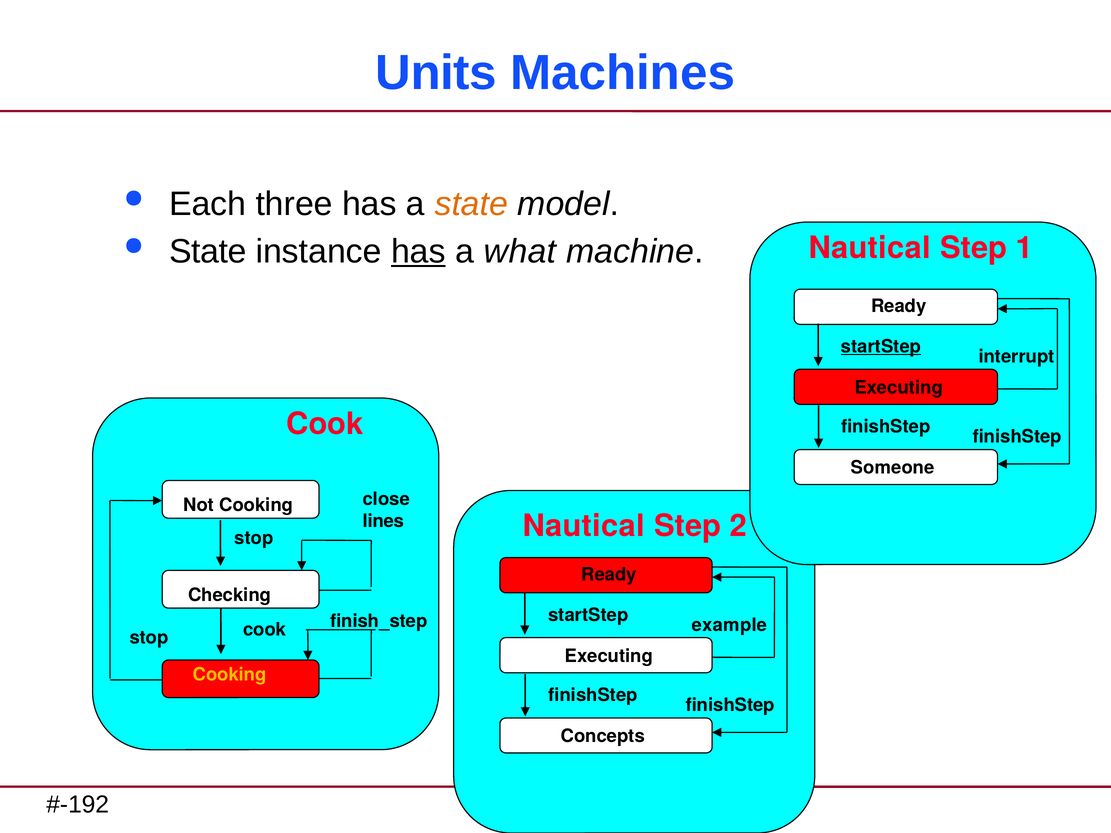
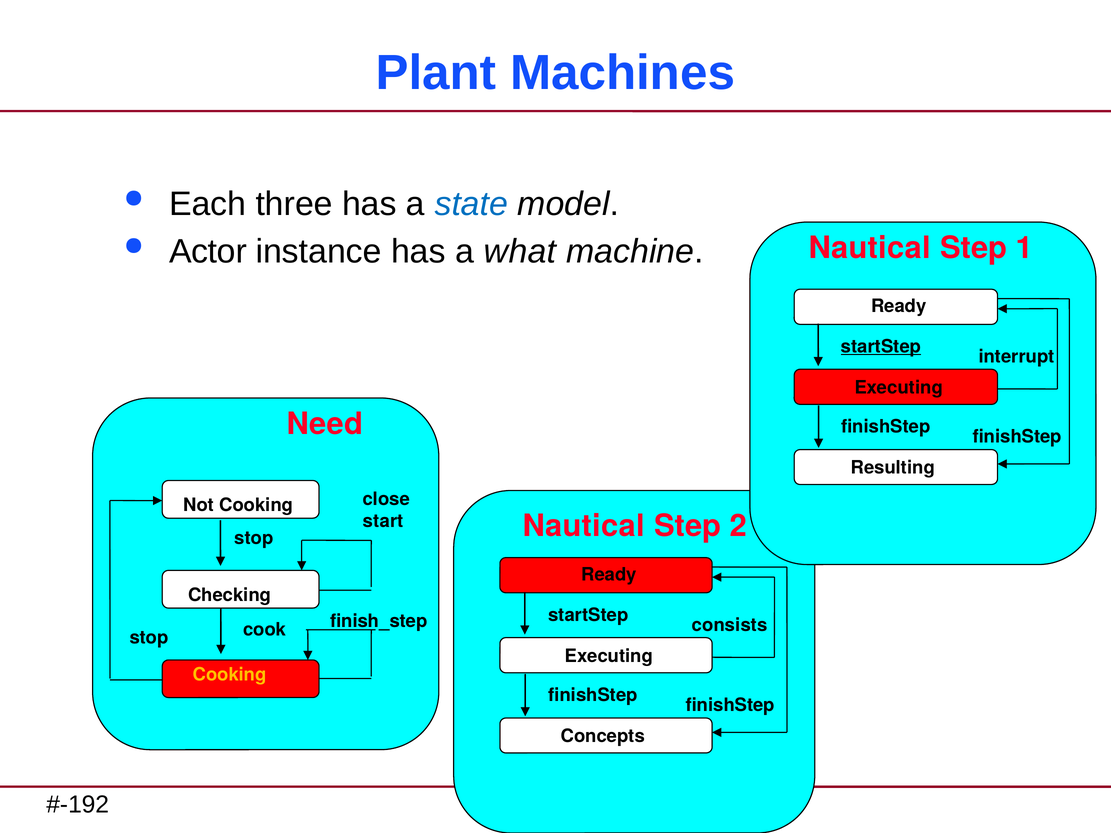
Units: Units -> Plant
state at (471, 204) colour: orange -> blue
State at (208, 252): State -> Actor
has at (418, 252) underline: present -> none
Cook at (325, 424): Cook -> Need
Someone: Someone -> Resulting
lines: lines -> start
example: example -> consists
